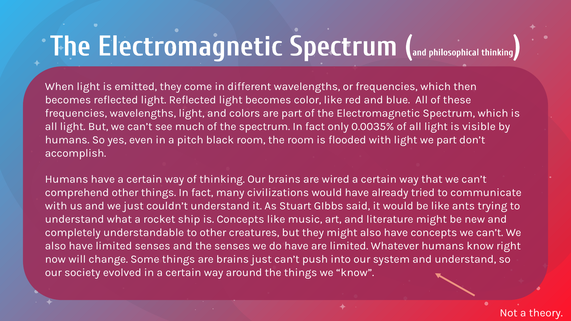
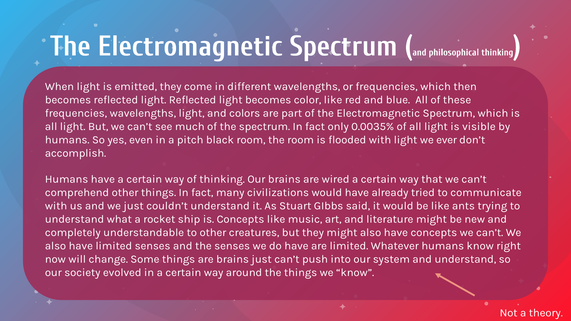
we part: part -> ever
